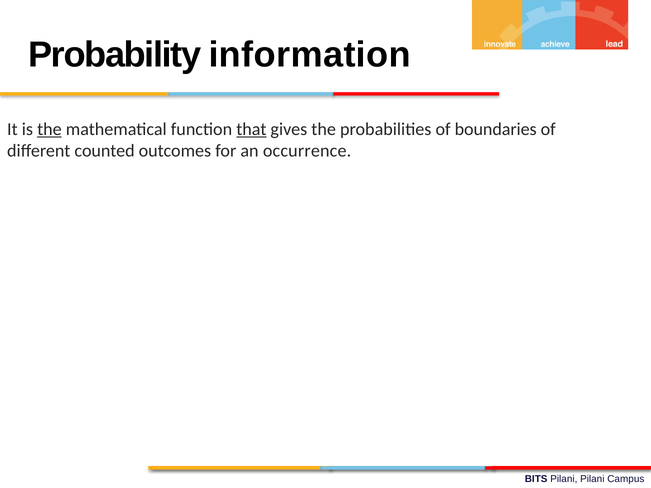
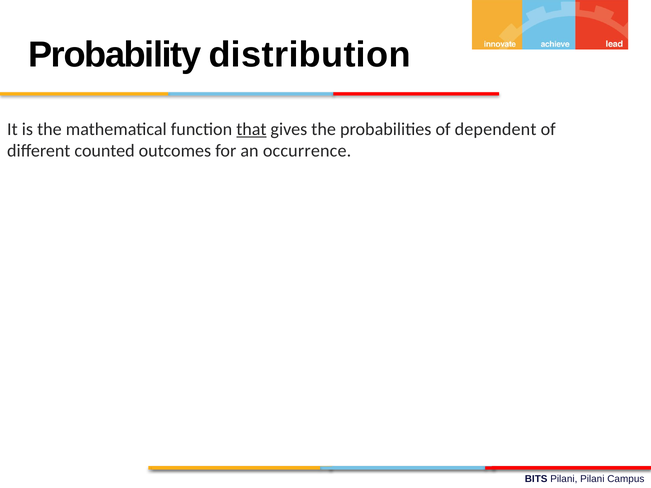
information: information -> distribution
the at (49, 129) underline: present -> none
boundaries: boundaries -> dependent
